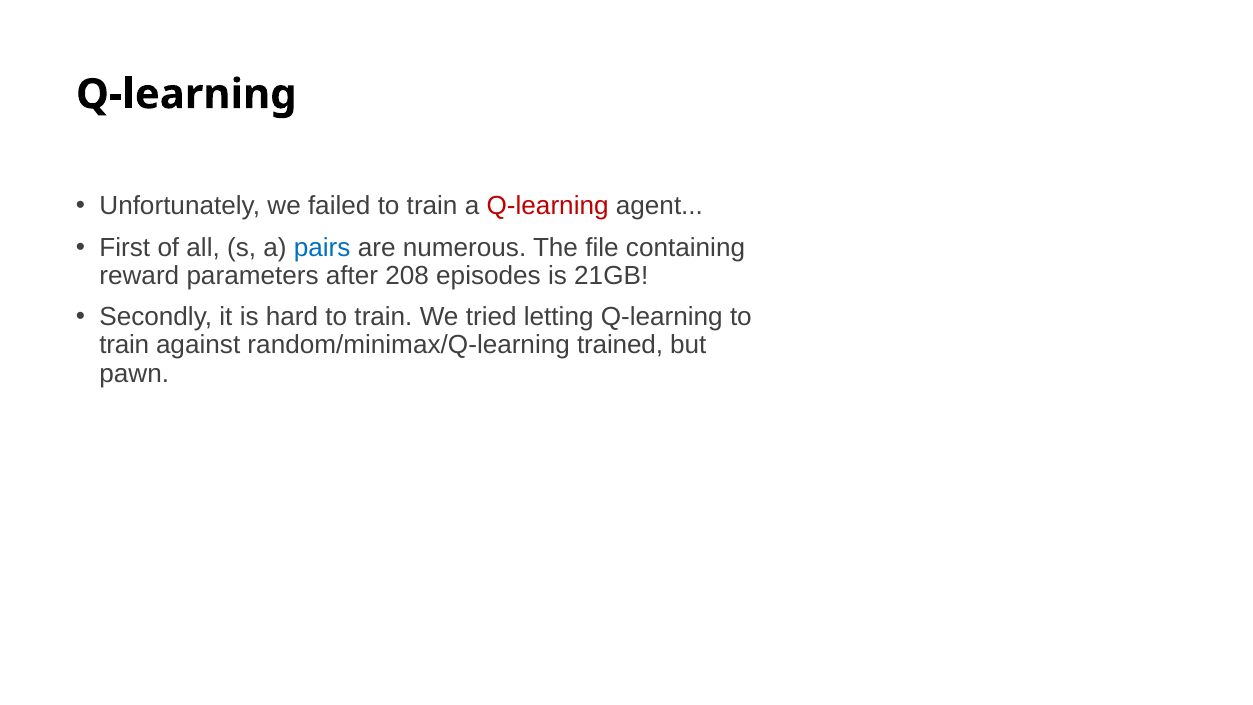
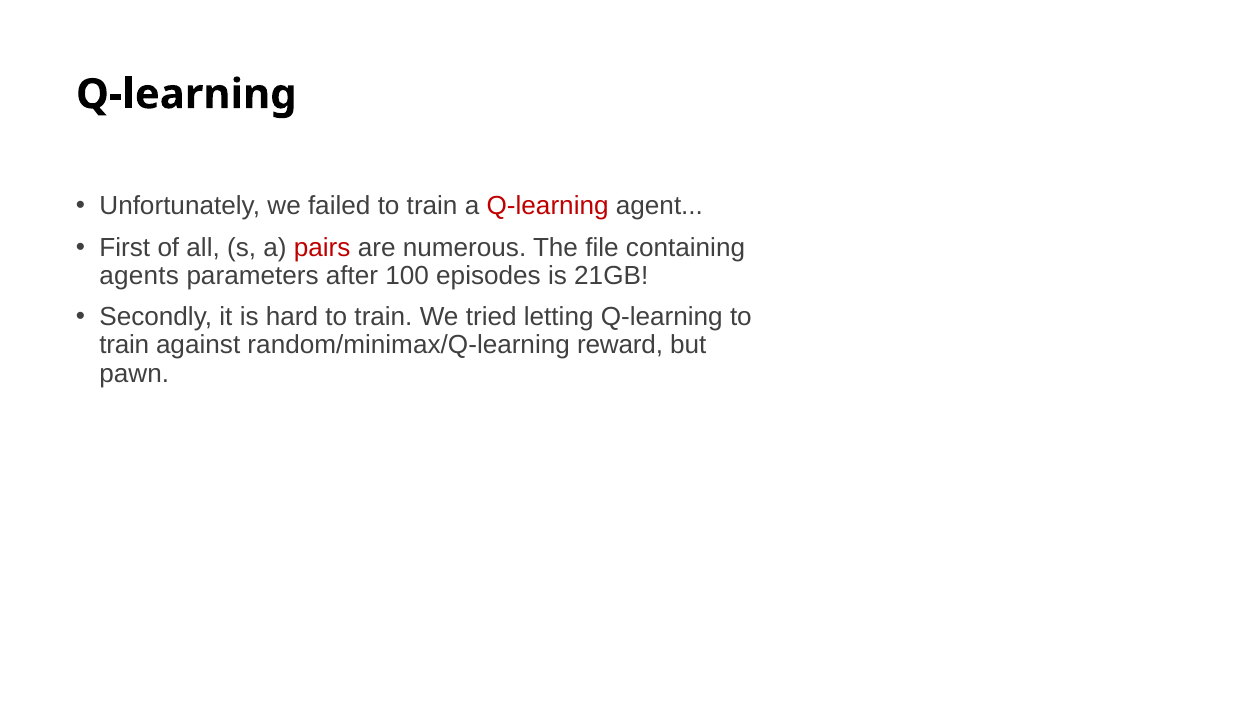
pairs colour: blue -> red
reward: reward -> agents
208: 208 -> 100
trained: trained -> reward
